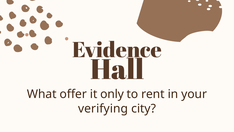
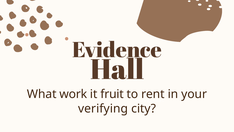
offer: offer -> work
only: only -> fruit
